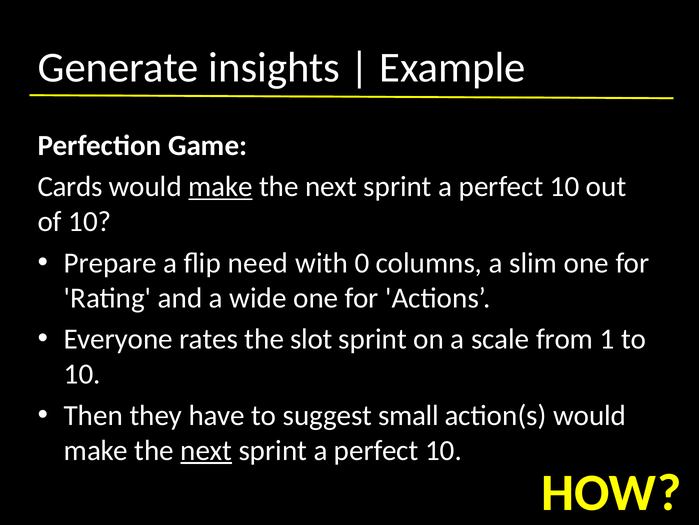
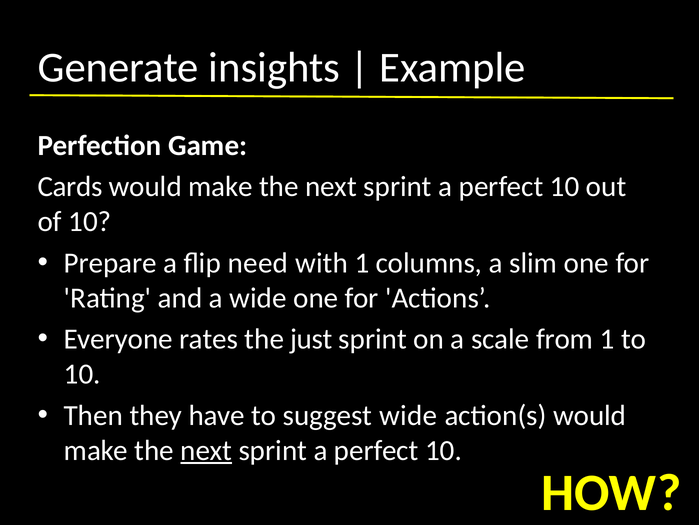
make at (221, 186) underline: present -> none
with 0: 0 -> 1
slot: slot -> just
suggest small: small -> wide
